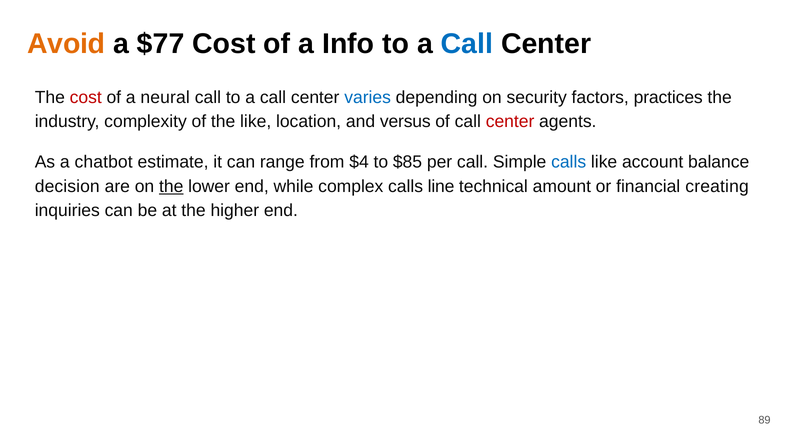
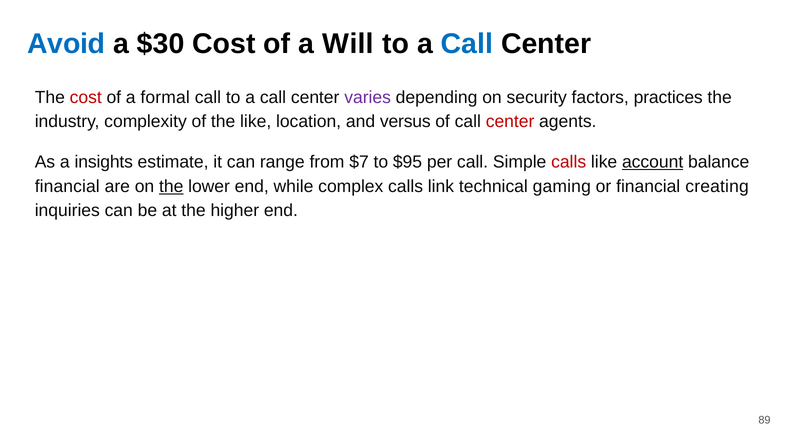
Avoid colour: orange -> blue
$77: $77 -> $30
Info: Info -> Will
neural: neural -> formal
varies colour: blue -> purple
chatbot: chatbot -> insights
$4: $4 -> $7
$85: $85 -> $95
calls at (569, 162) colour: blue -> red
account underline: none -> present
decision at (67, 186): decision -> financial
line: line -> link
amount: amount -> gaming
